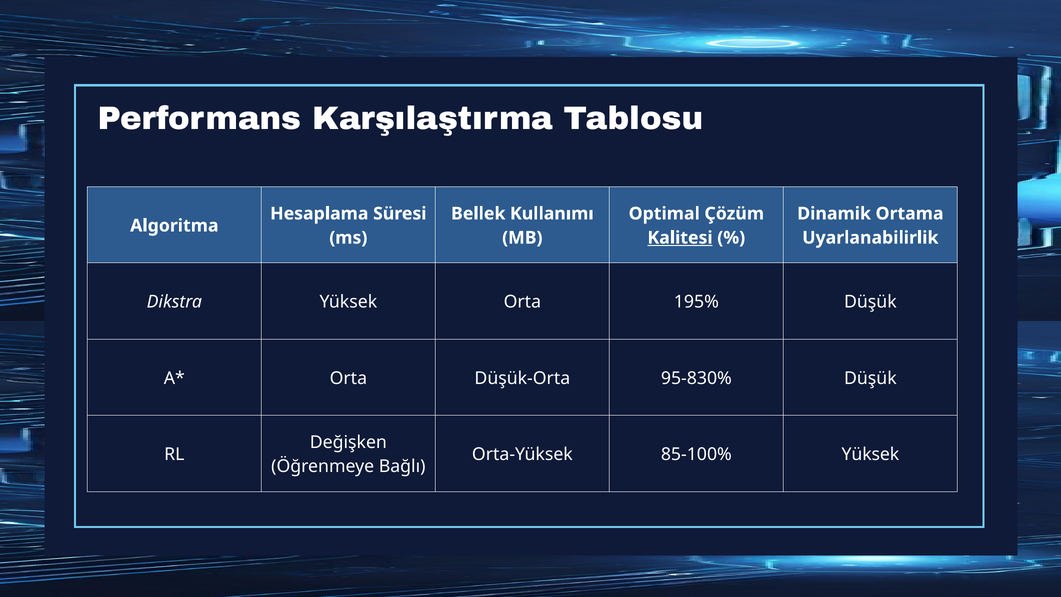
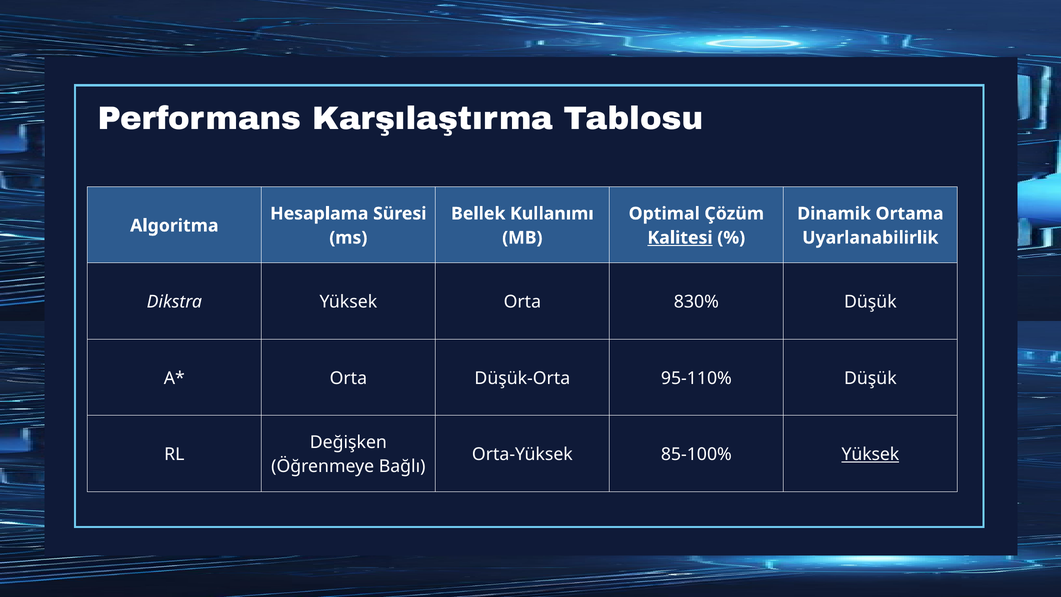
195%: 195% -> 830%
95-830%: 95-830% -> 95-110%
Yüksek at (870, 454) underline: none -> present
